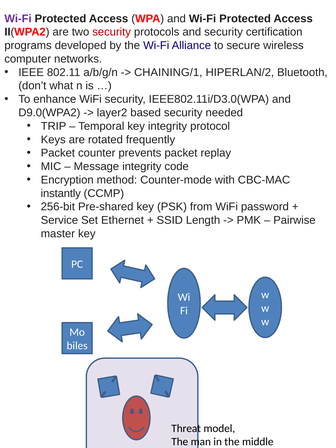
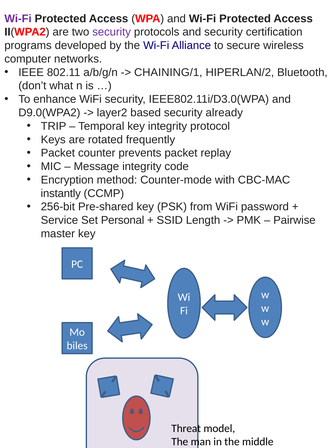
security at (112, 32) colour: red -> purple
needed: needed -> already
Ethernet: Ethernet -> Personal
